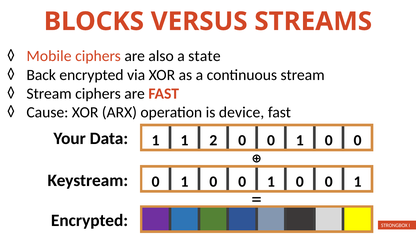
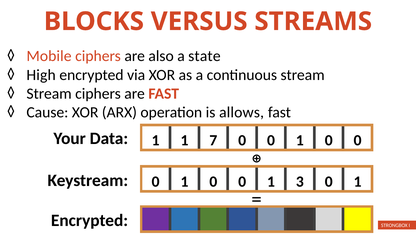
Back: Back -> High
device: device -> allows
2: 2 -> 7
0 at (300, 182): 0 -> 3
